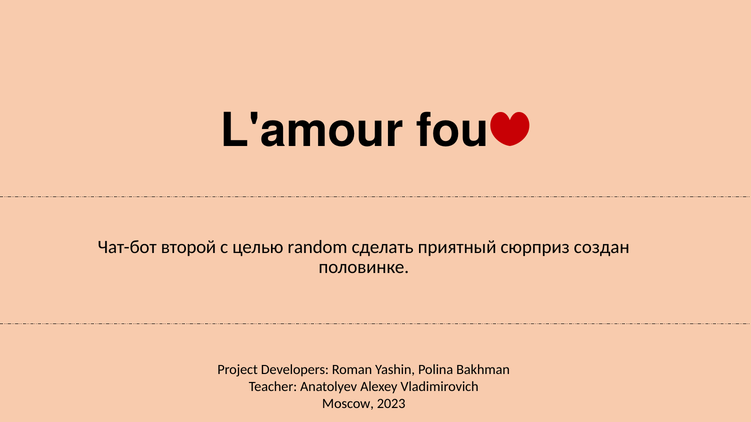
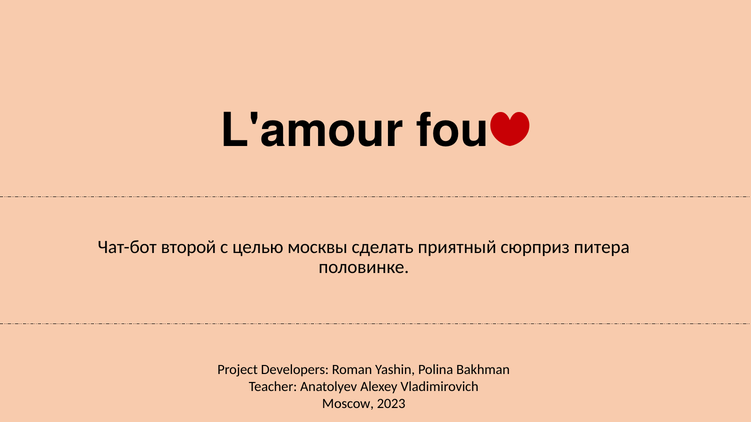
random: random -> москвы
создан: создан -> питера
